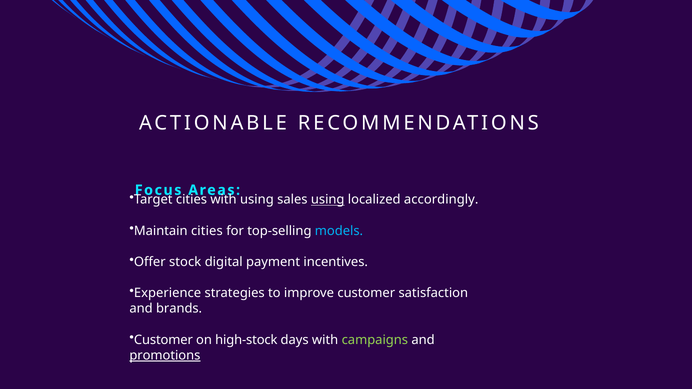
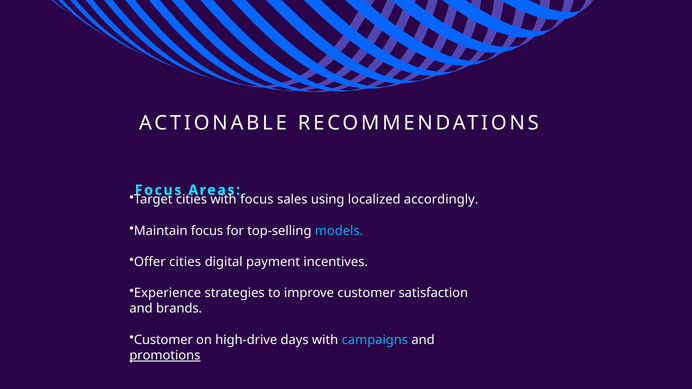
using at (257, 200): using -> focus
using at (328, 200) underline: present -> none
Maintain cities: cities -> focus
Offer stock: stock -> cities
high-stock: high-stock -> high-drive
campaigns colour: light green -> light blue
